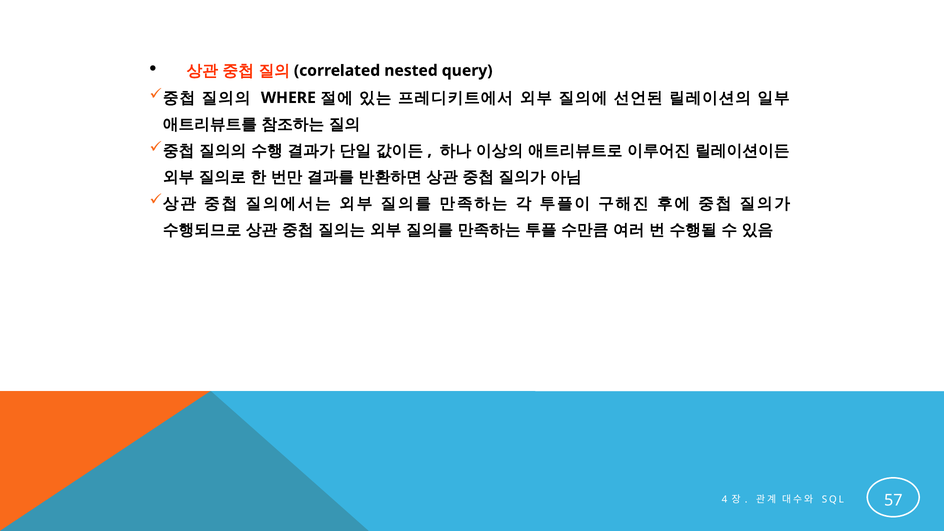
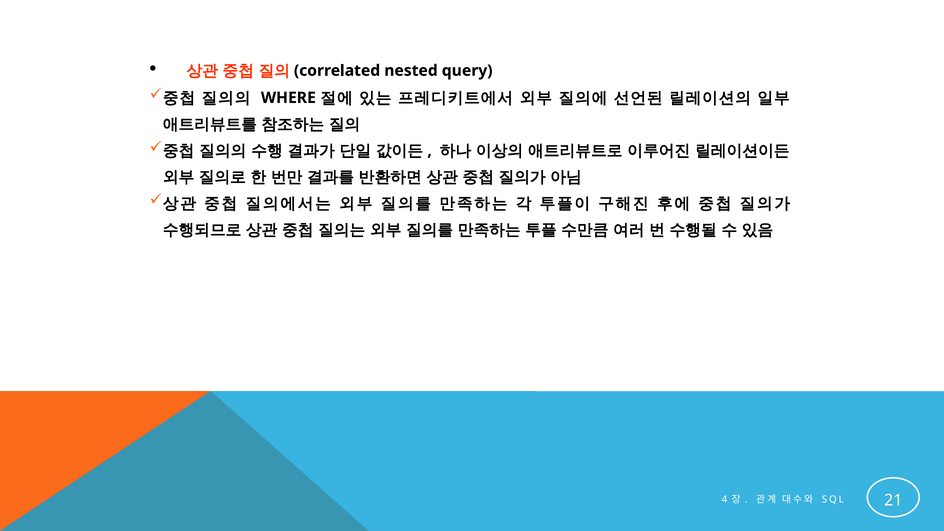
57: 57 -> 21
